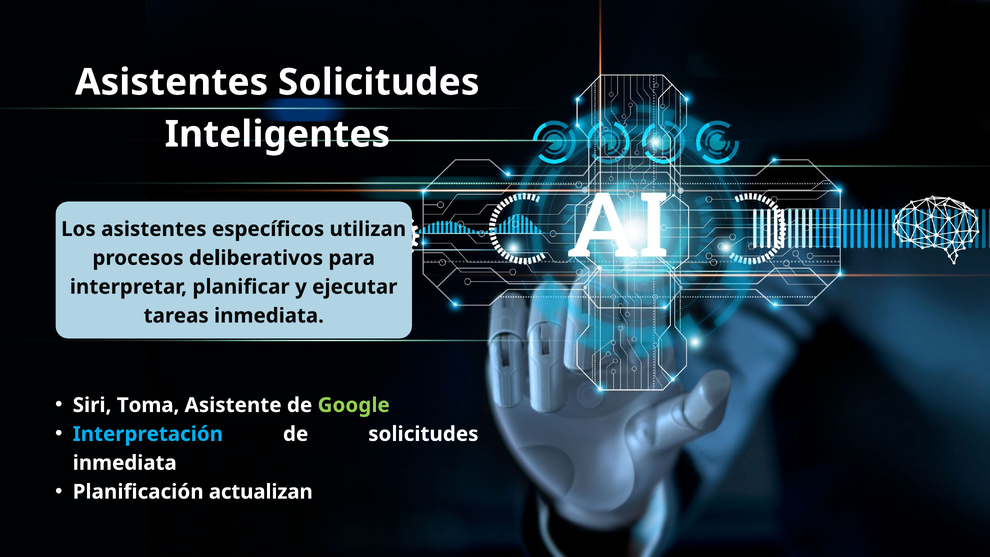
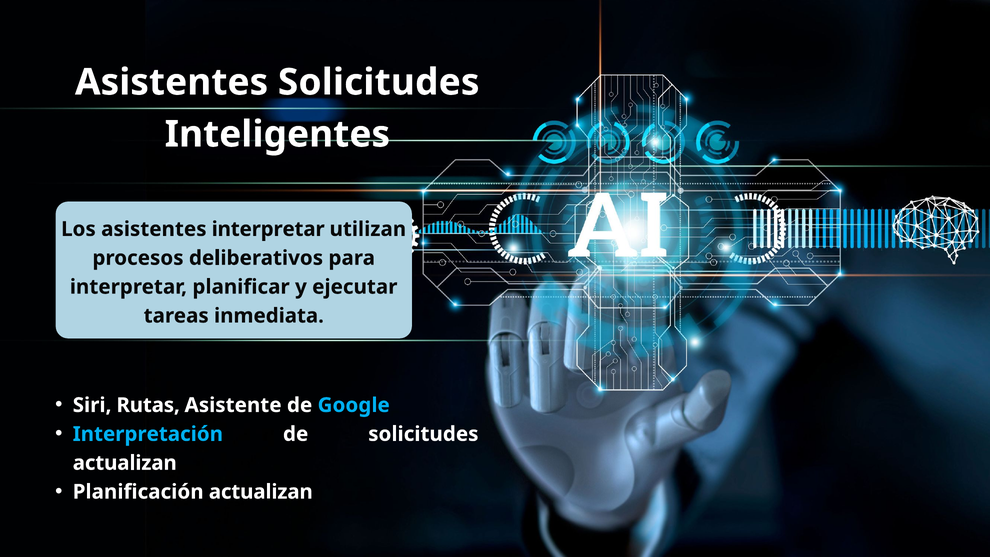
asistentes específicos: específicos -> interpretar
Toma: Toma -> Rutas
Google colour: light green -> light blue
inmediata at (125, 463): inmediata -> actualizan
